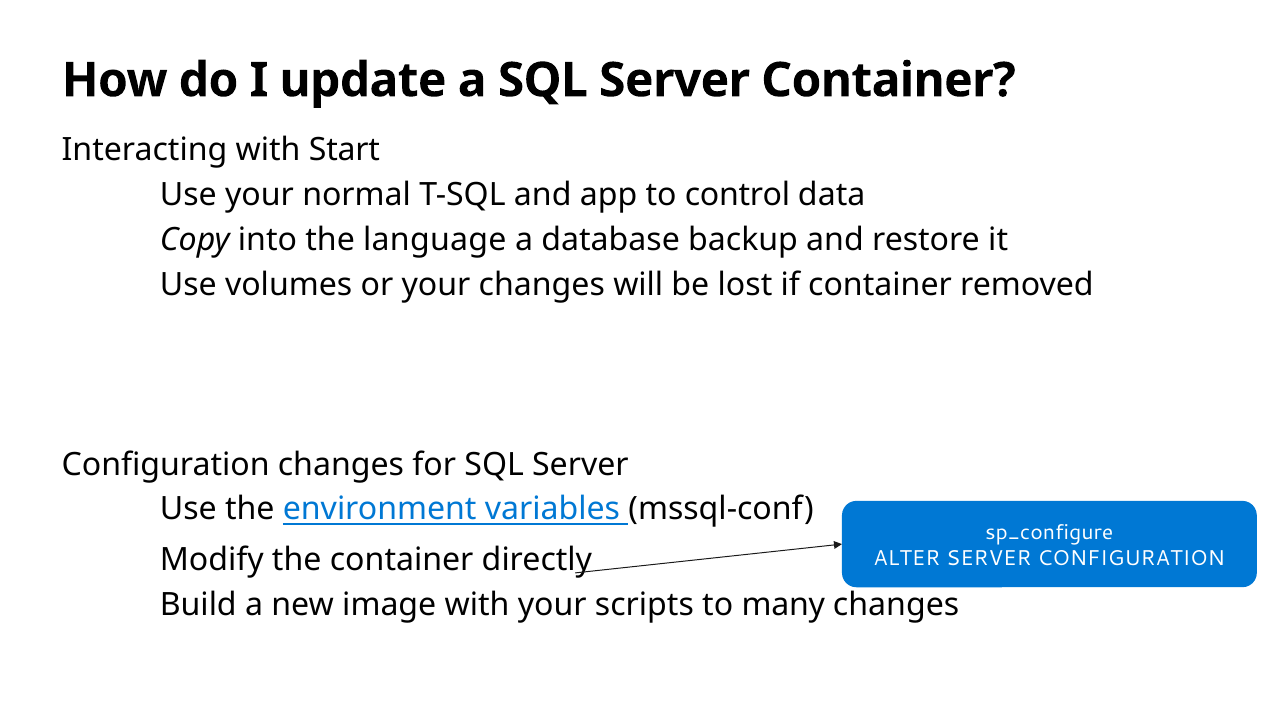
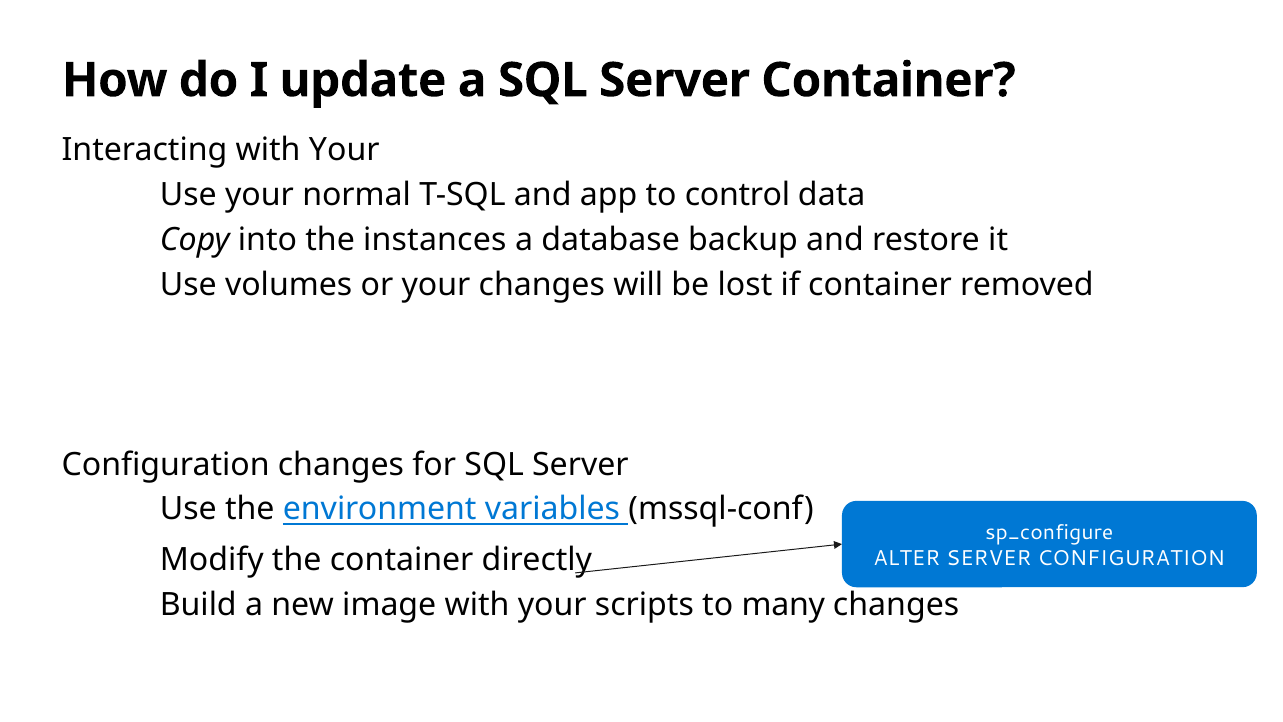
Interacting with Start: Start -> Your
language: language -> instances
